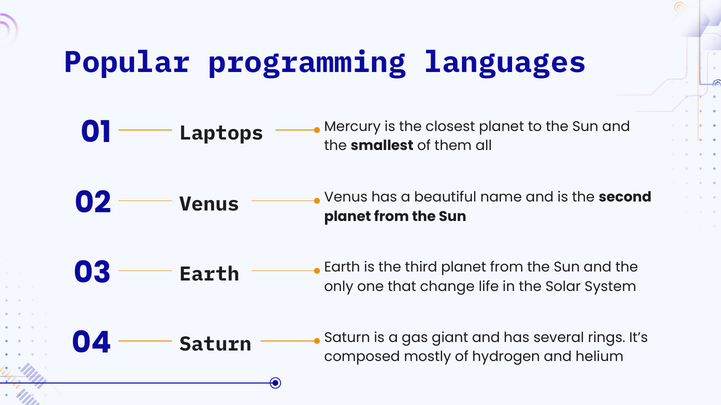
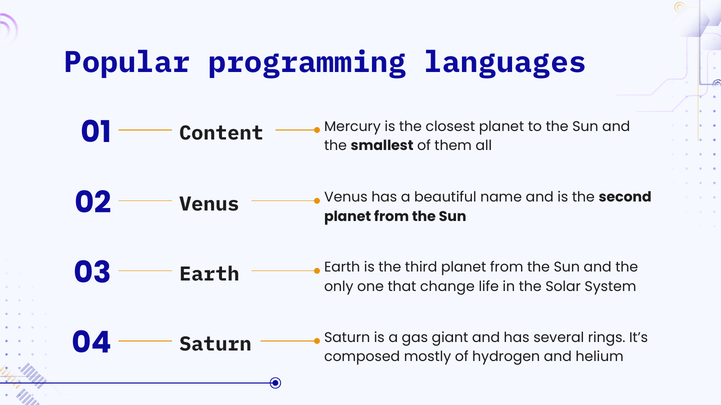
Laptops: Laptops -> Content
